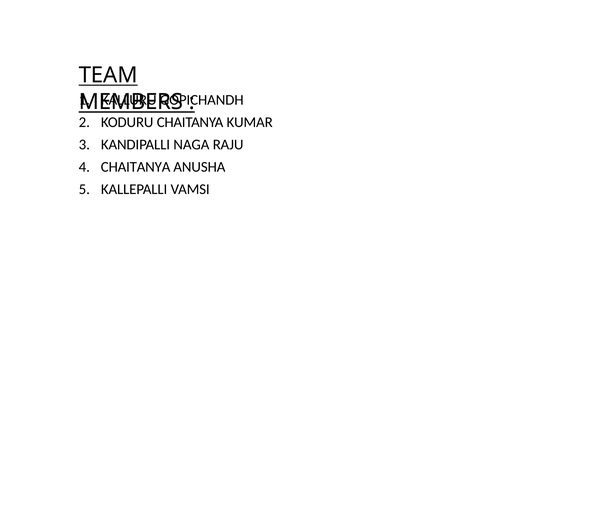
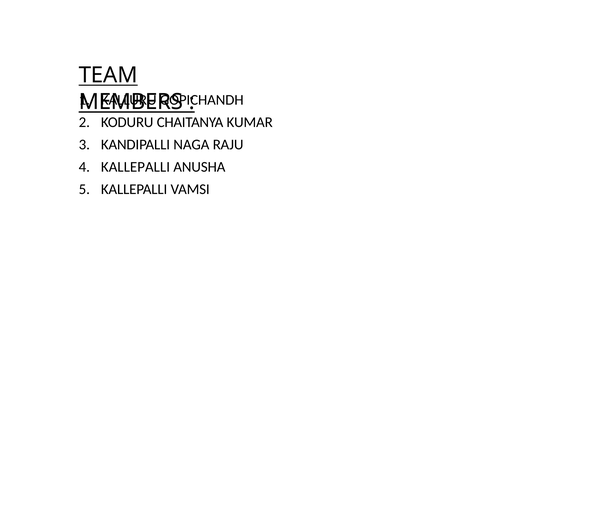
CHAITANYA at (136, 167): CHAITANYA -> KALLEPALLI
